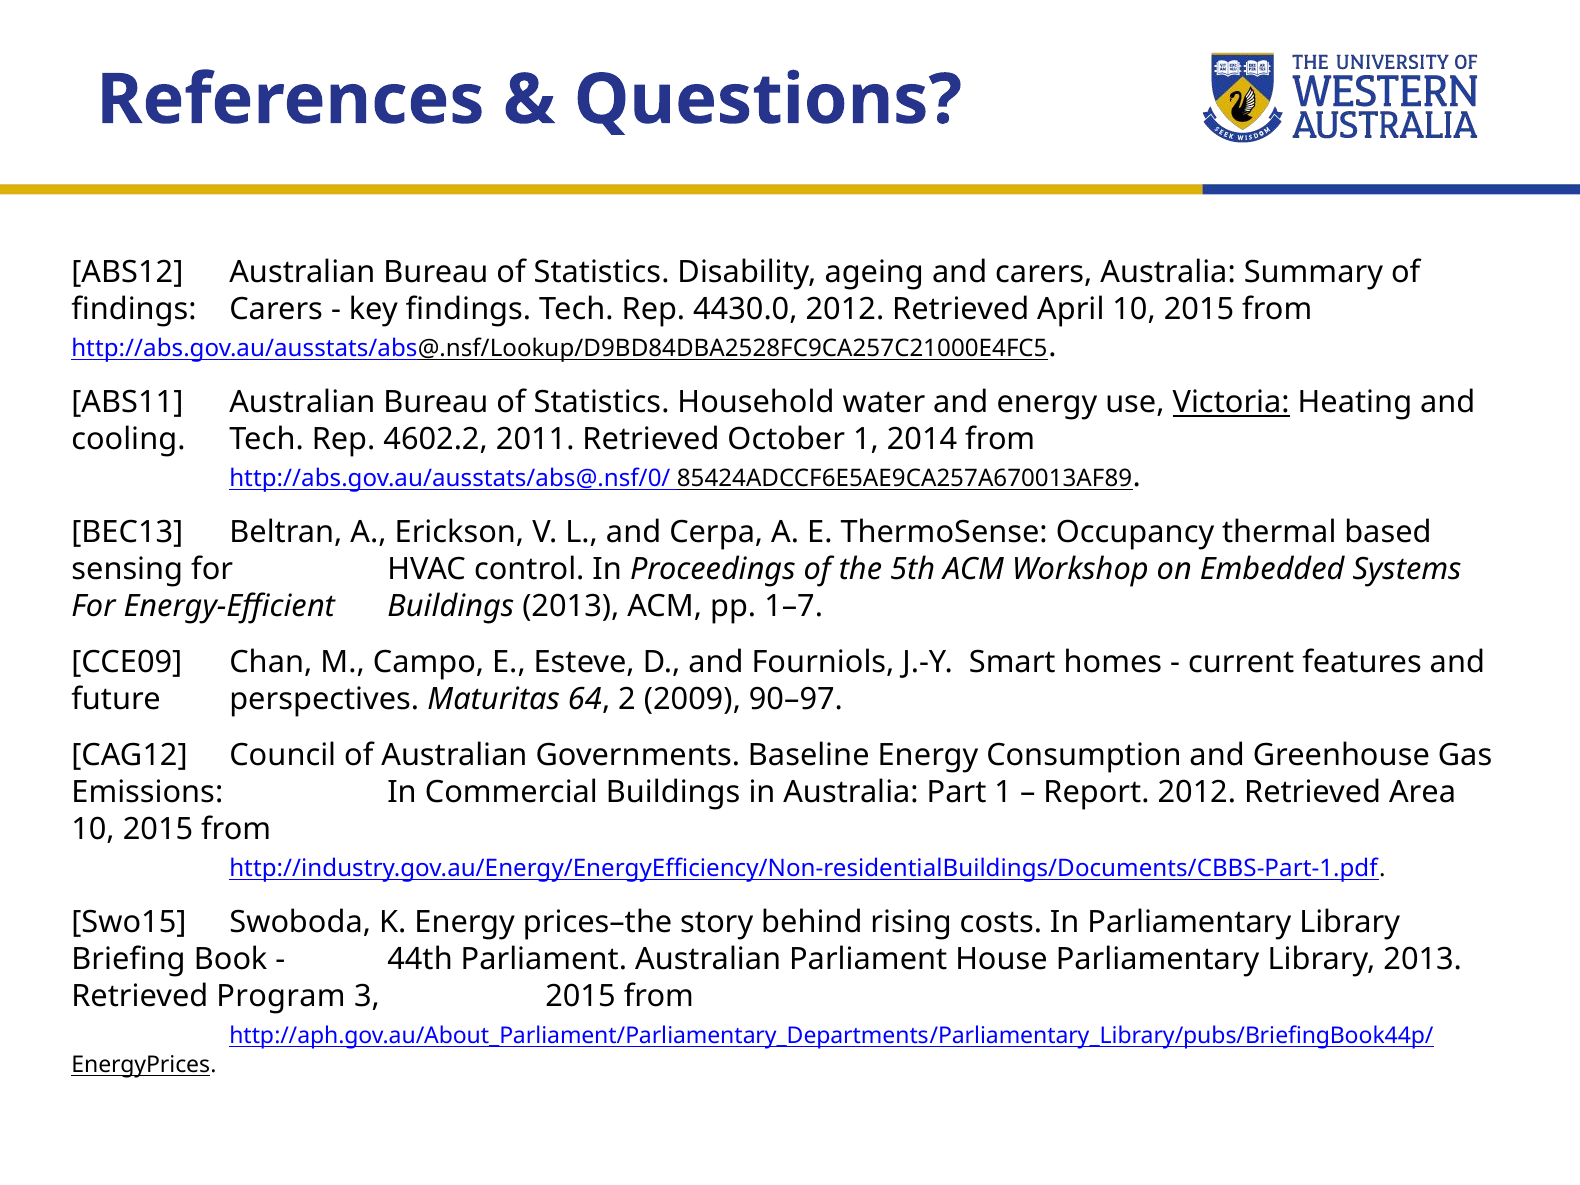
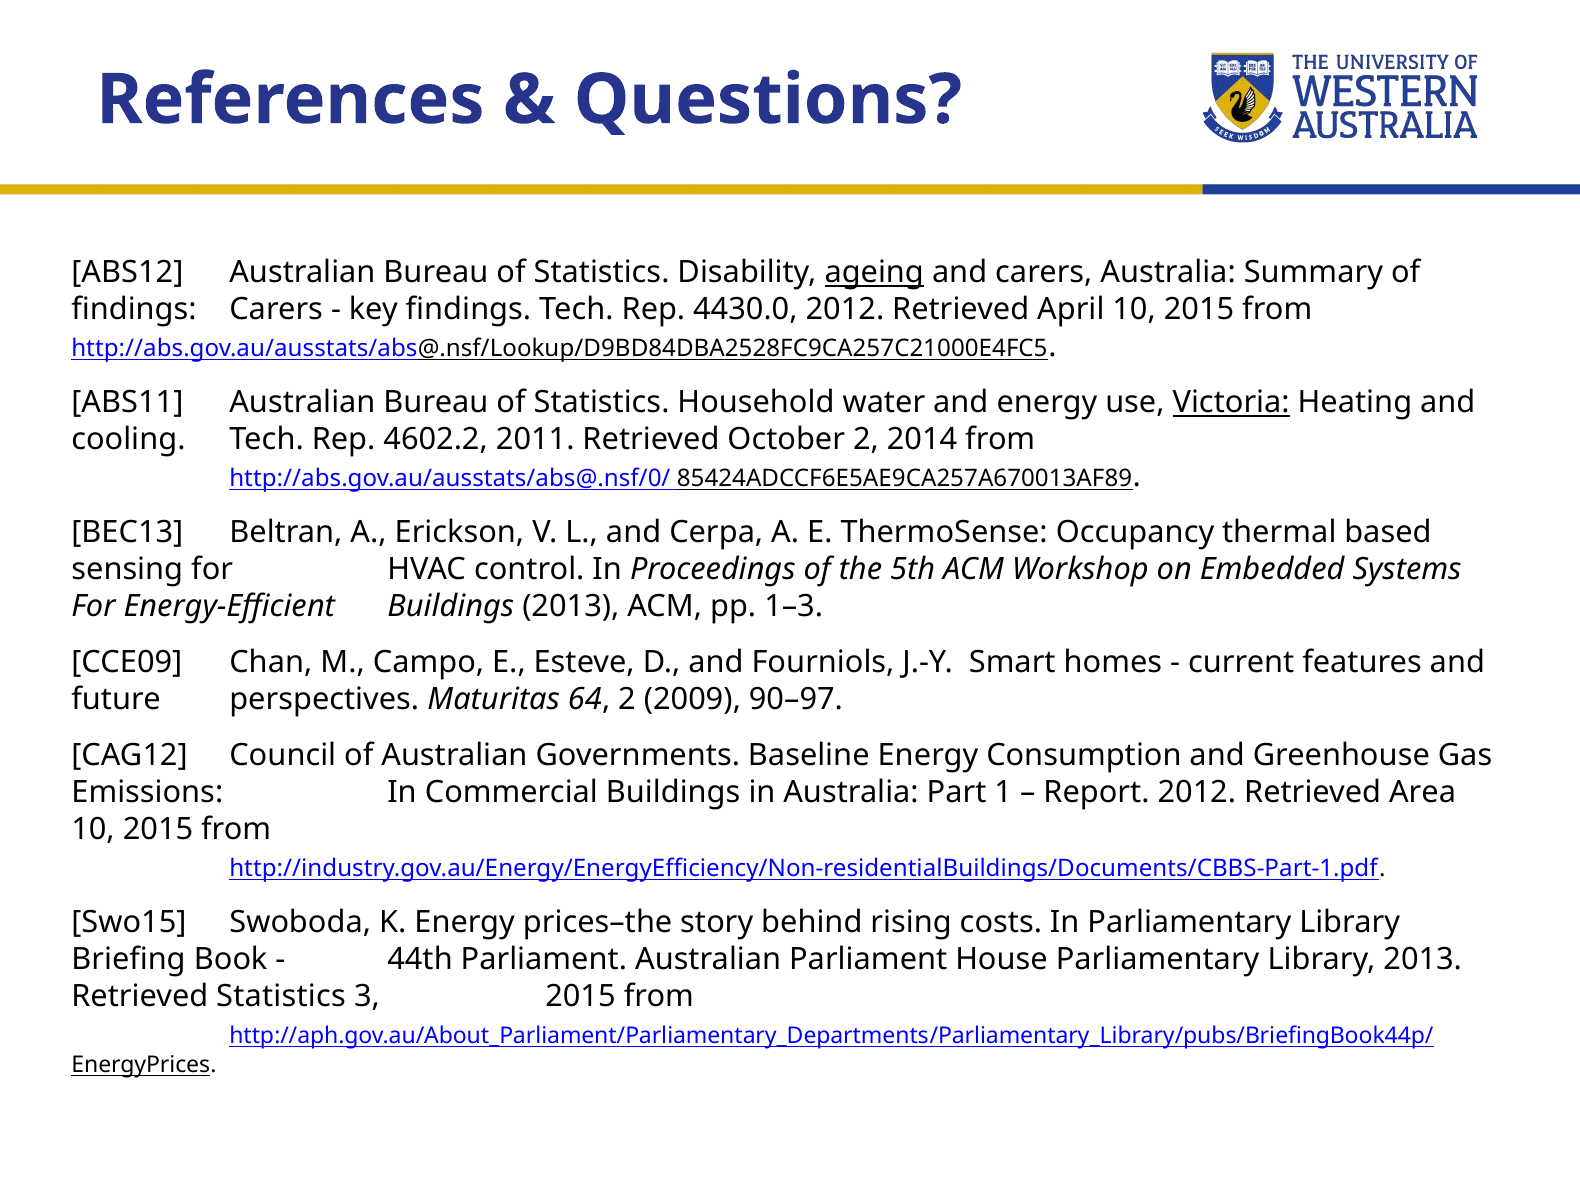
ageing underline: none -> present
October 1: 1 -> 2
1–7: 1–7 -> 1–3
Retrieved Program: Program -> Statistics
